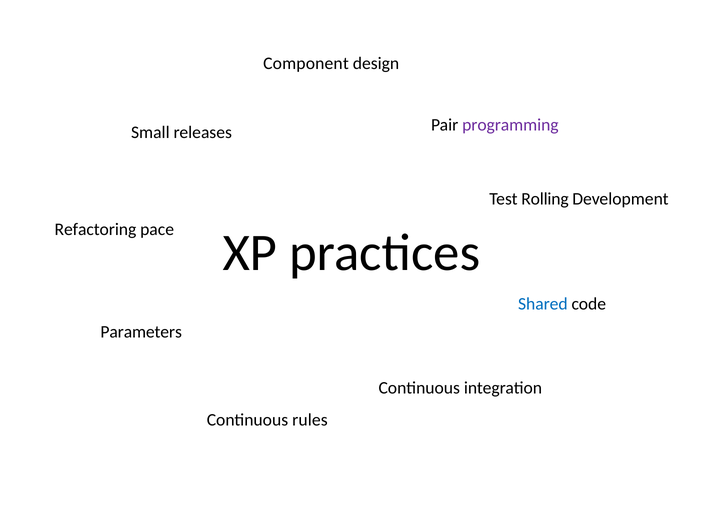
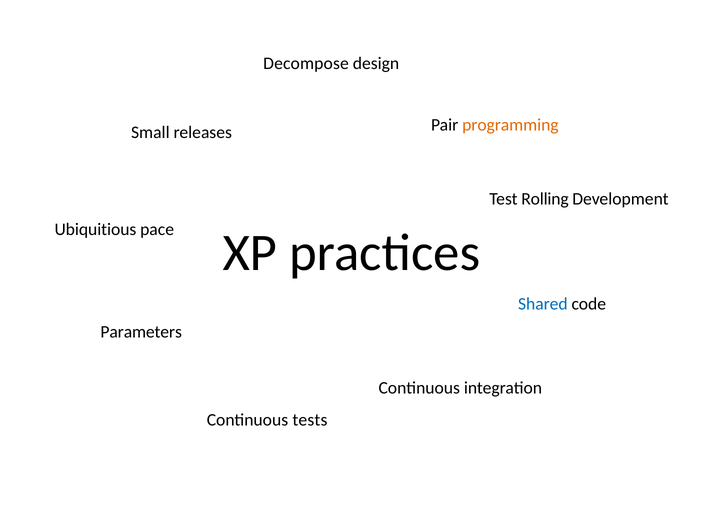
Component: Component -> Decompose
programming colour: purple -> orange
Refactoring: Refactoring -> Ubiquitious
rules: rules -> tests
